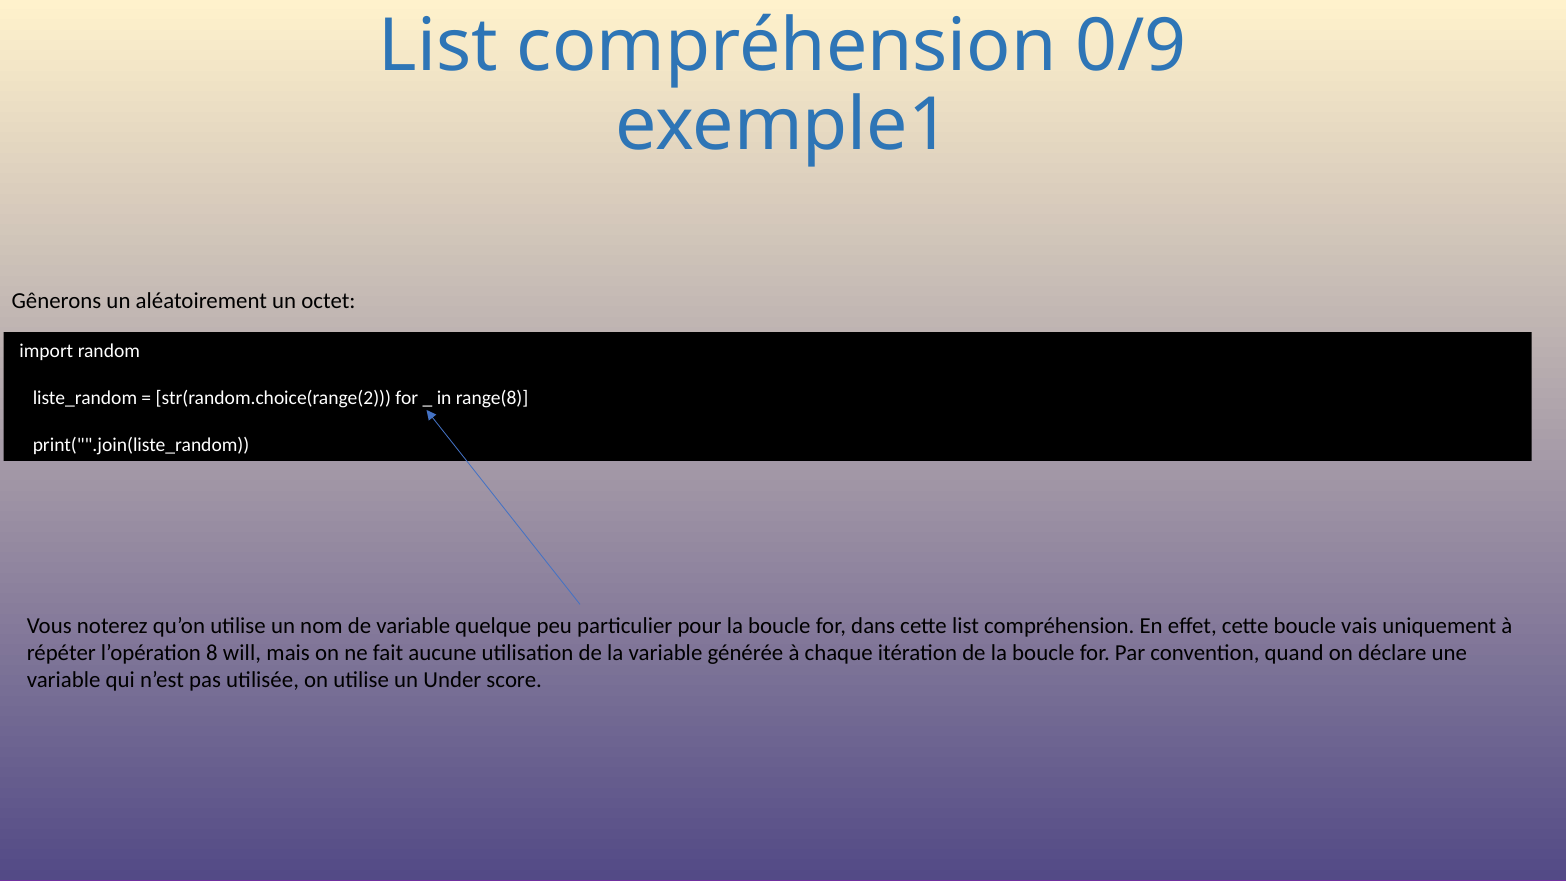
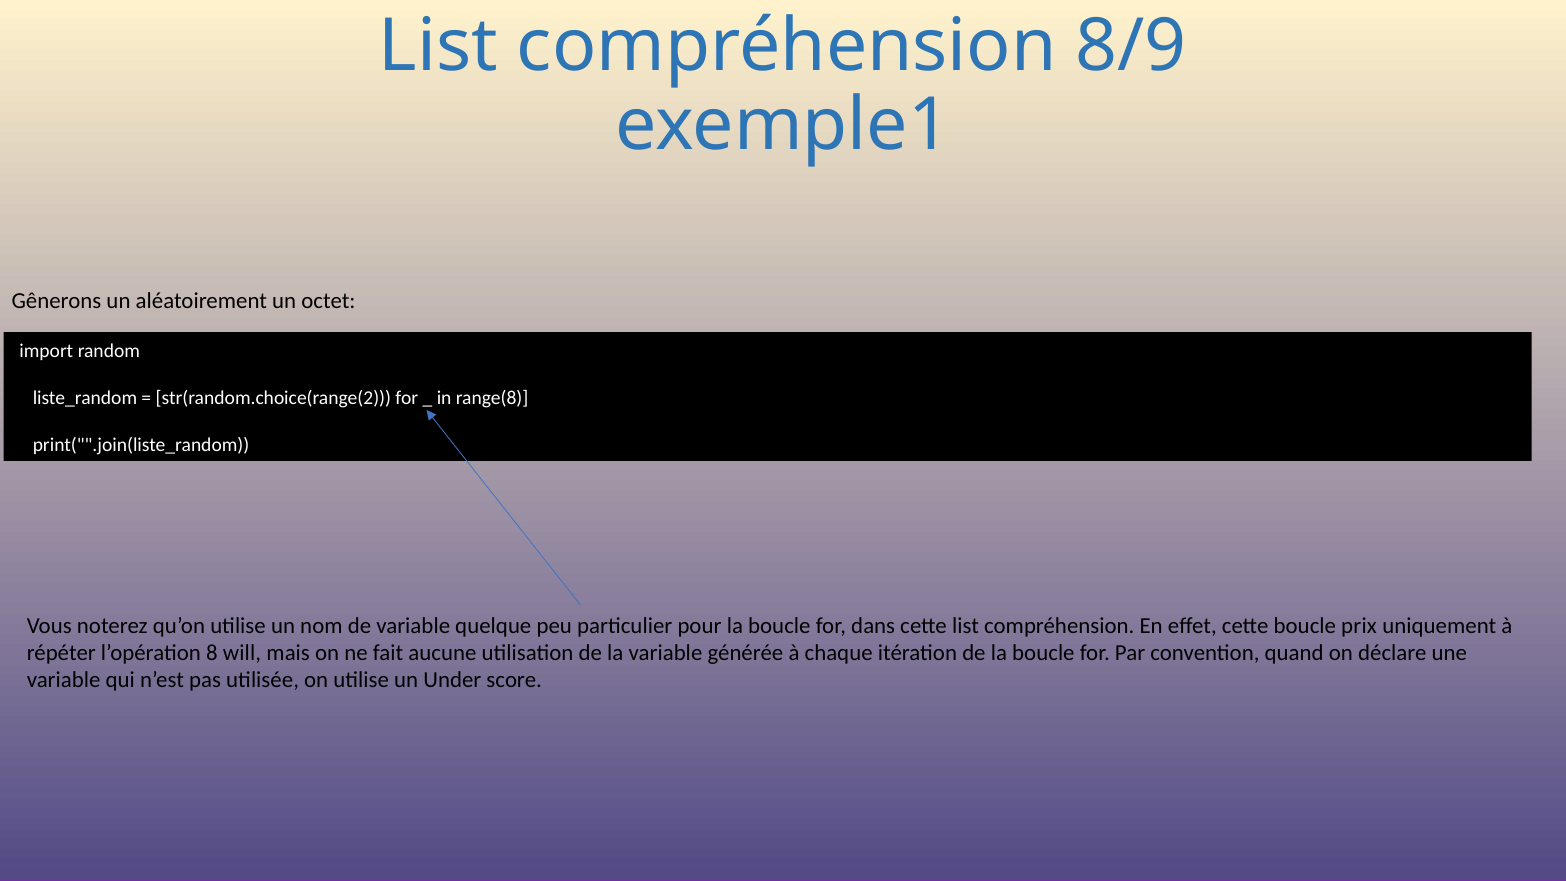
0/9: 0/9 -> 8/9
vais: vais -> prix
